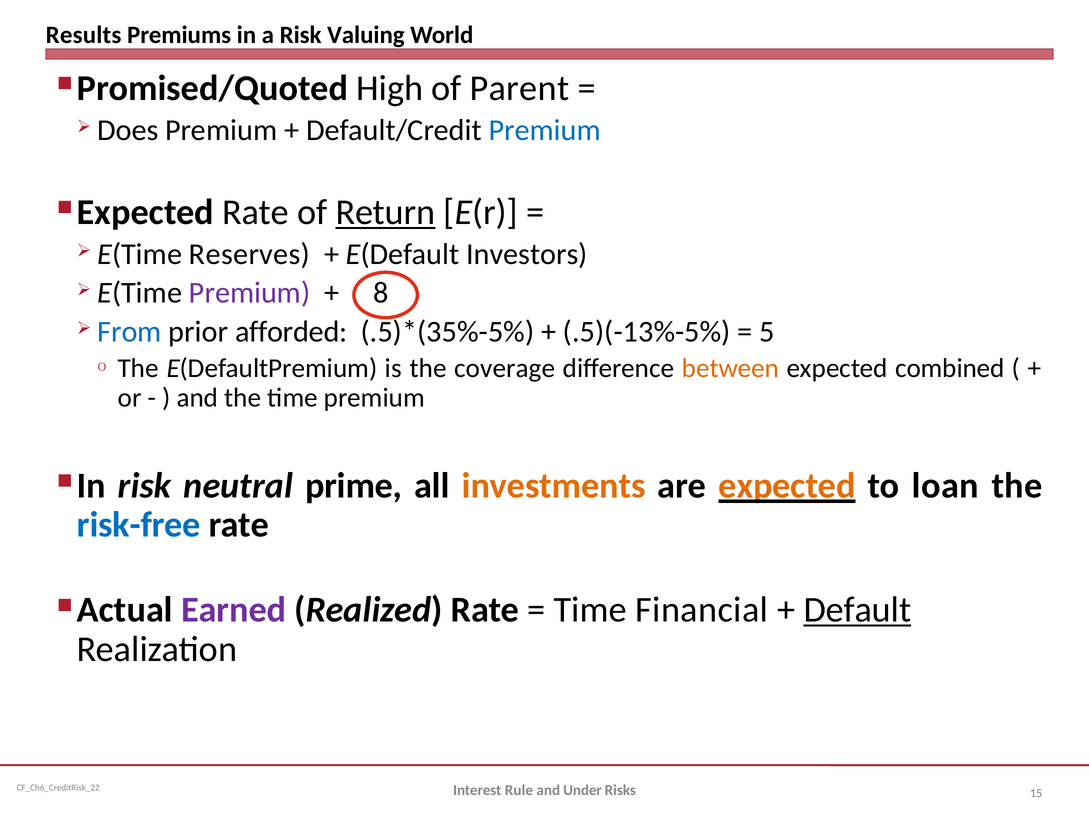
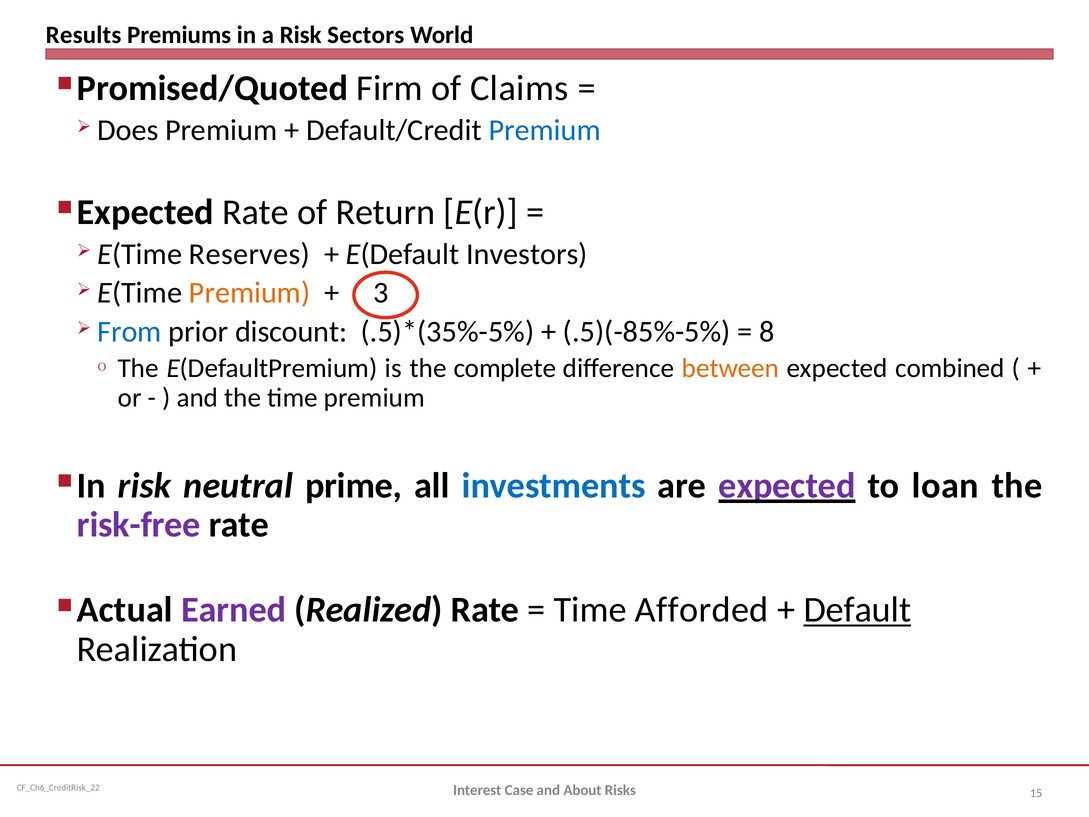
Valuing: Valuing -> Sectors
High: High -> Firm
Parent: Parent -> Claims
Return underline: present -> none
Premium at (250, 293) colour: purple -> orange
8: 8 -> 3
afforded: afforded -> discount
.5)(-13%-5%: .5)(-13%-5% -> .5)(-85%-5%
5: 5 -> 8
coverage: coverage -> complete
investments colour: orange -> blue
expected at (787, 485) colour: orange -> purple
risk-free colour: blue -> purple
Financial: Financial -> Afforded
Rule: Rule -> Case
Under: Under -> About
